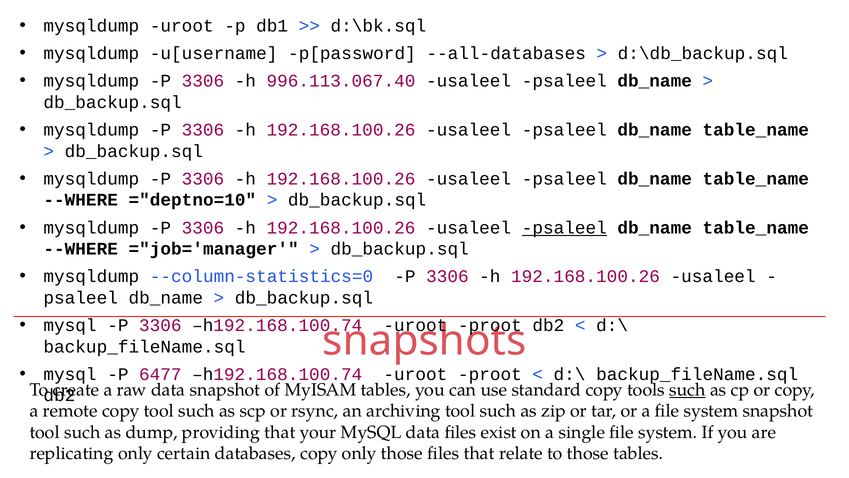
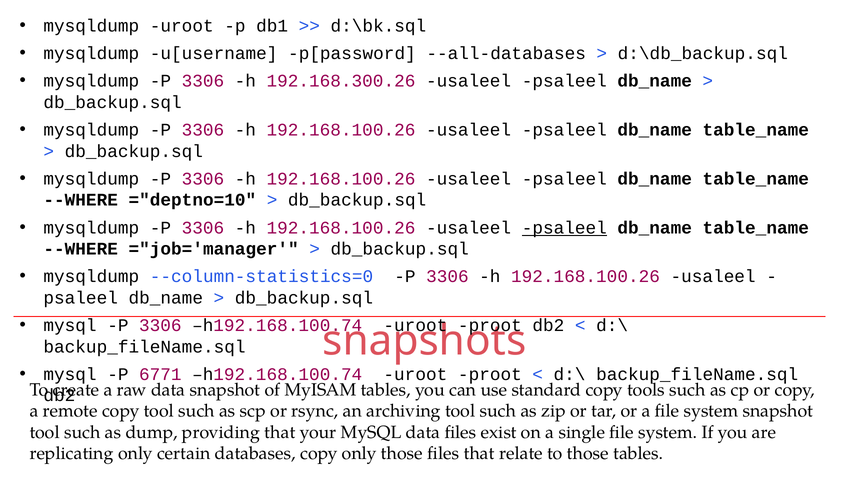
996.113.067.40: 996.113.067.40 -> 192.168.300.26
6477: 6477 -> 6771
such at (687, 389) underline: present -> none
